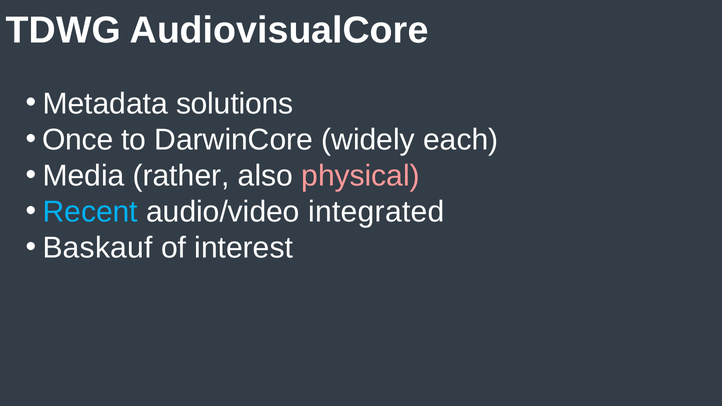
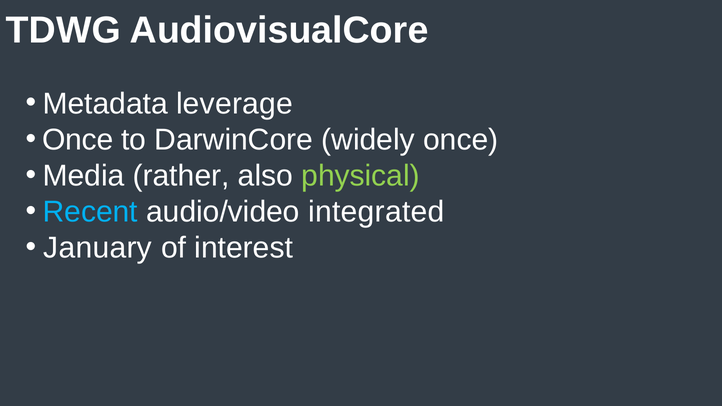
solutions: solutions -> leverage
widely each: each -> once
physical colour: pink -> light green
Baskauf: Baskauf -> January
